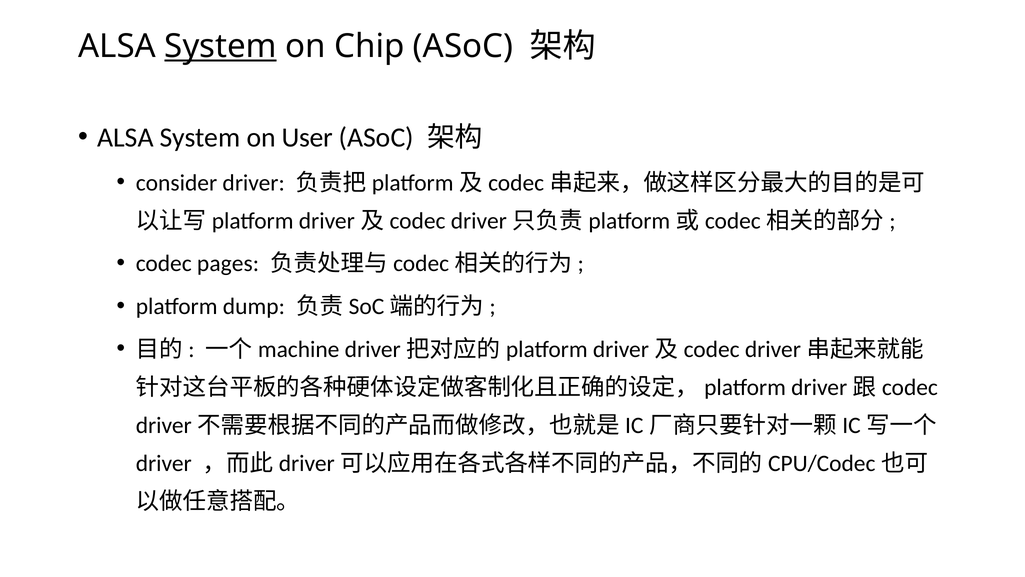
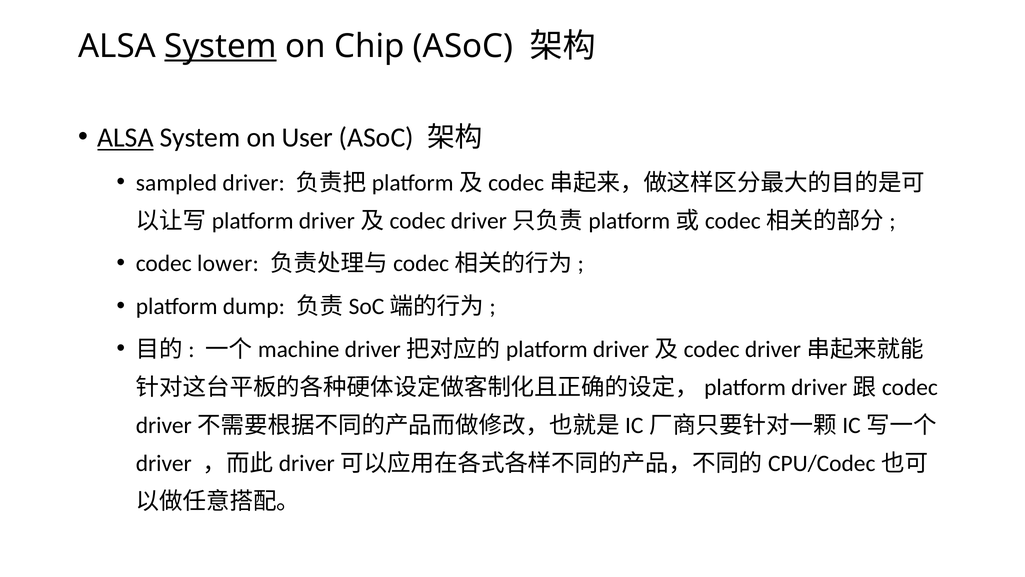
ALSA at (126, 138) underline: none -> present
consider: consider -> sampled
pages: pages -> lower
